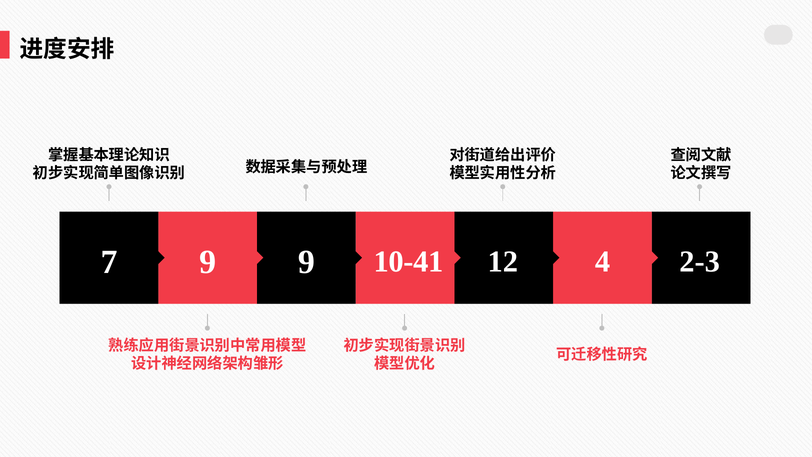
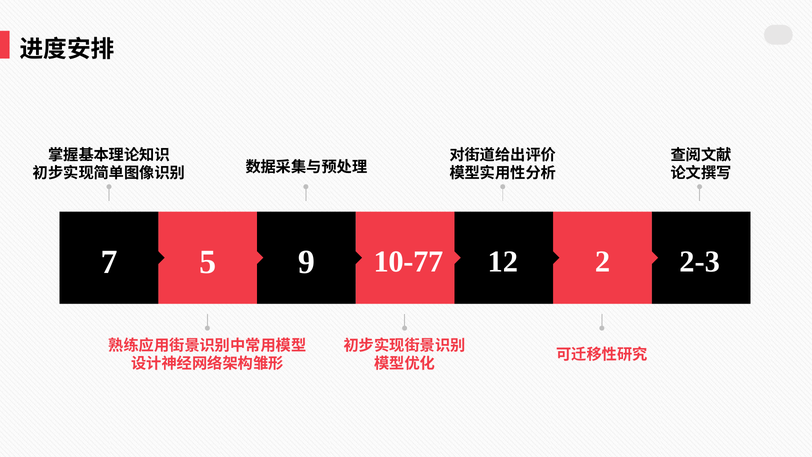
7 9: 9 -> 5
10-41: 10-41 -> 10-77
4: 4 -> 2
